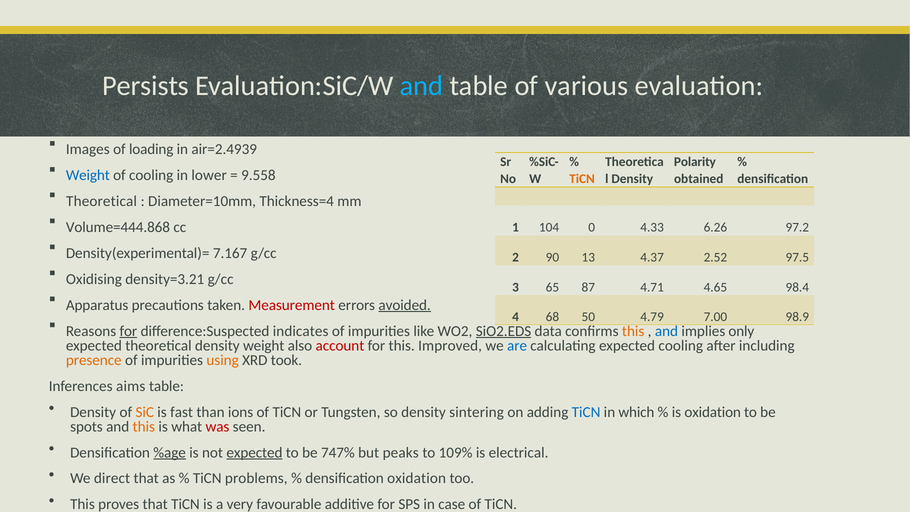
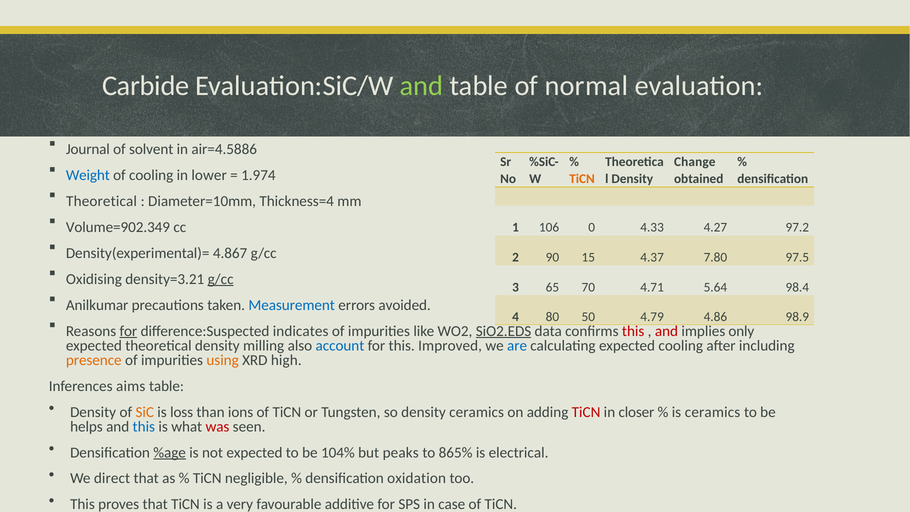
Persists: Persists -> Carbide
and at (422, 86) colour: light blue -> light green
various: various -> normal
Images: Images -> Journal
loading: loading -> solvent
air=2.4939: air=2.4939 -> air=4.5886
Polarity: Polarity -> Change
9.558: 9.558 -> 1.974
Volume=444.868: Volume=444.868 -> Volume=902.349
104: 104 -> 106
6.26: 6.26 -> 4.27
7.167: 7.167 -> 4.867
13: 13 -> 15
2.52: 2.52 -> 7.80
g/cc at (221, 279) underline: none -> present
87: 87 -> 70
4.65: 4.65 -> 5.64
Apparatus: Apparatus -> Anilkumar
Measurement colour: red -> blue
avoided underline: present -> none
68: 68 -> 80
7.00: 7.00 -> 4.86
this at (633, 331) colour: orange -> red
and at (666, 331) colour: blue -> red
density weight: weight -> milling
account colour: red -> blue
took: took -> high
fast: fast -> loss
density sintering: sintering -> ceramics
TiCN at (586, 412) colour: blue -> red
which: which -> closer
is oxidation: oxidation -> ceramics
spots: spots -> helps
this at (144, 427) colour: orange -> blue
expected at (254, 452) underline: present -> none
747%: 747% -> 104%
109%: 109% -> 865%
problems: problems -> negligible
